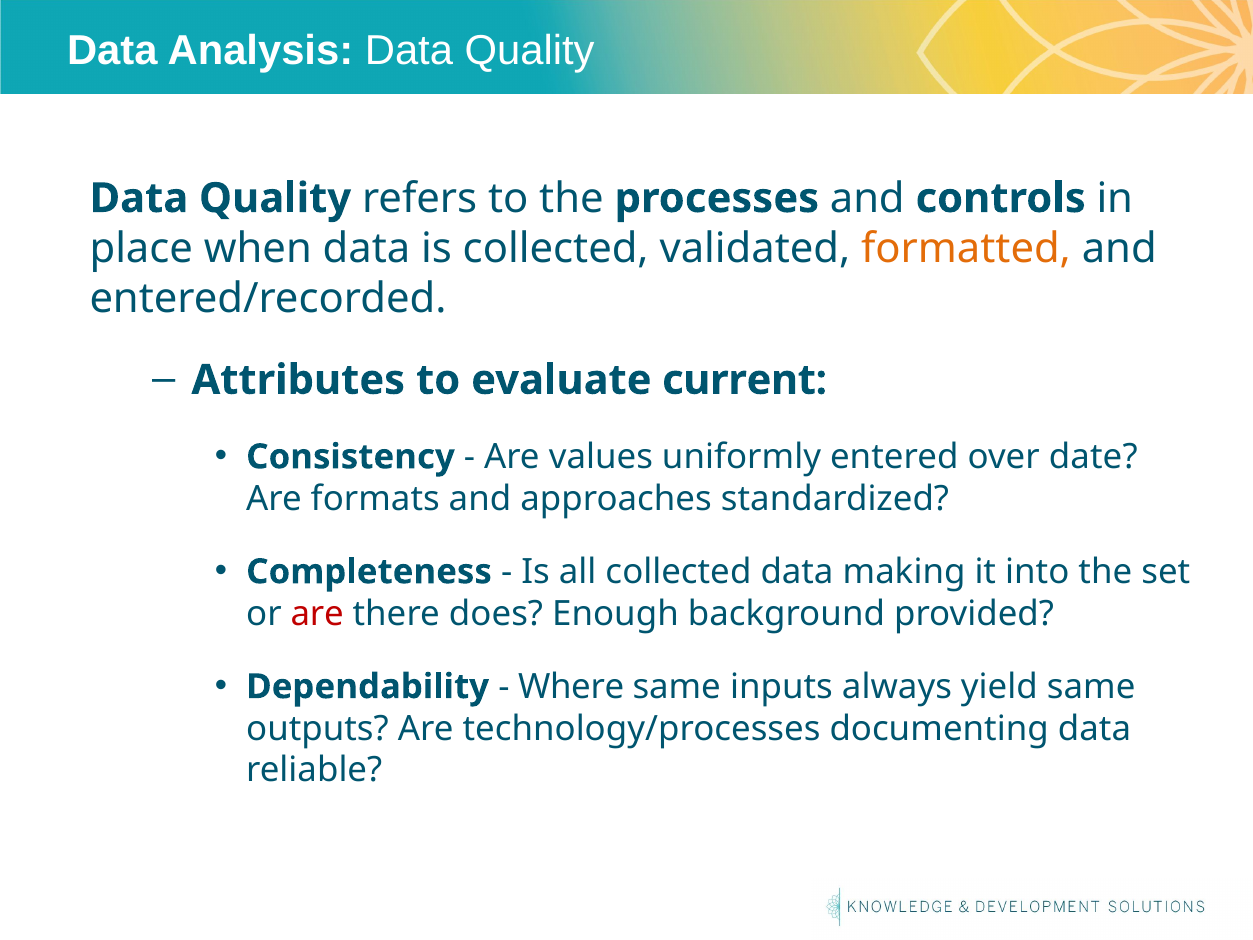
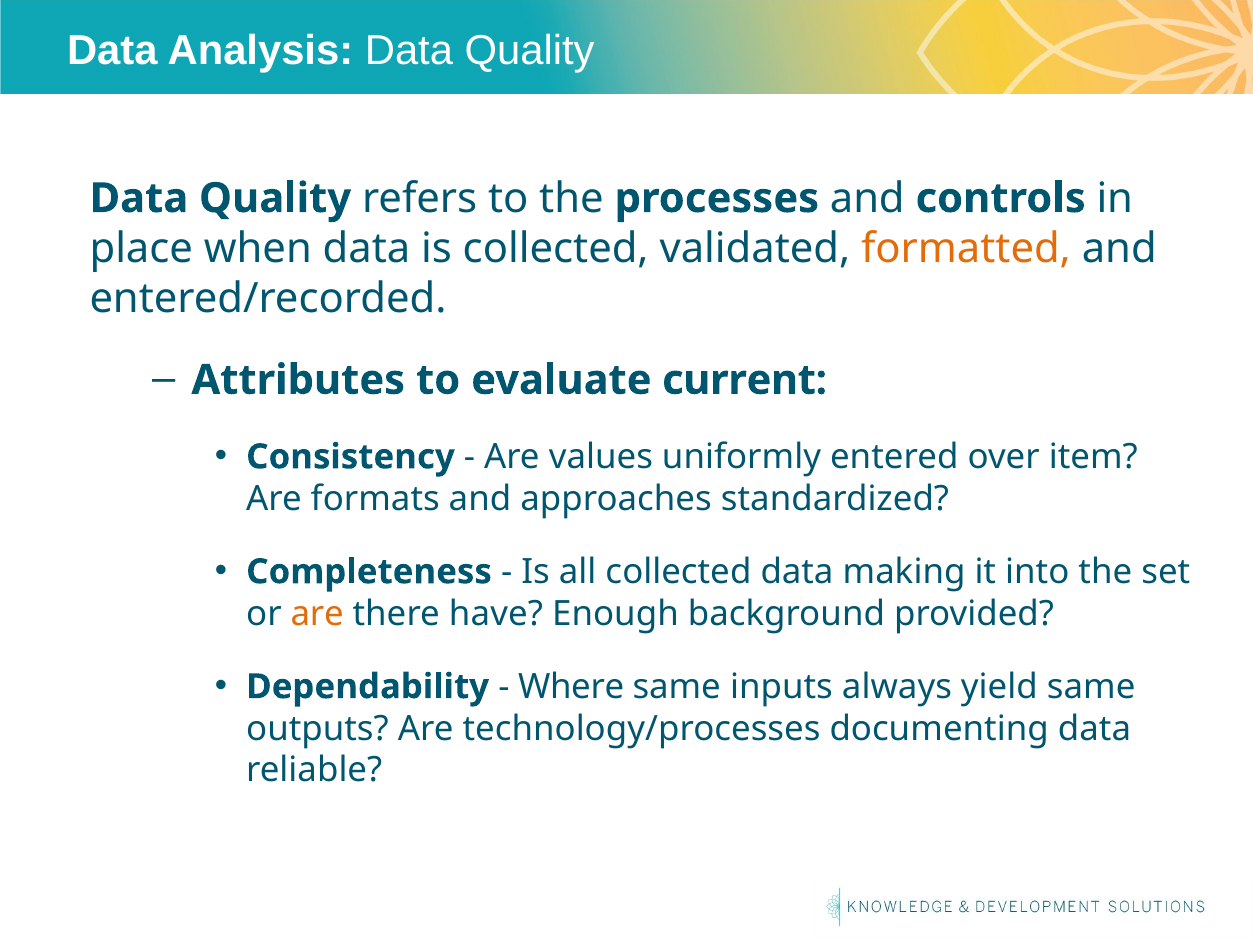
date: date -> item
are at (317, 613) colour: red -> orange
does: does -> have
